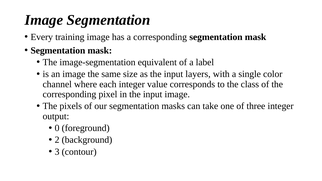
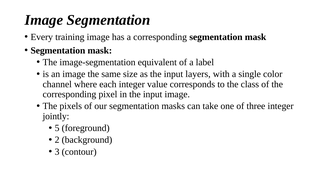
output: output -> jointly
0: 0 -> 5
